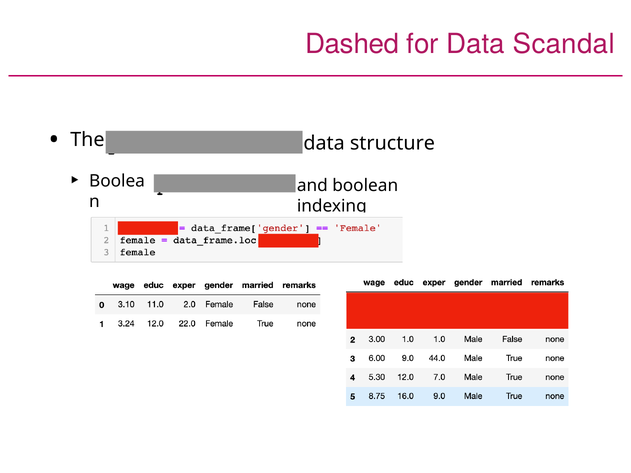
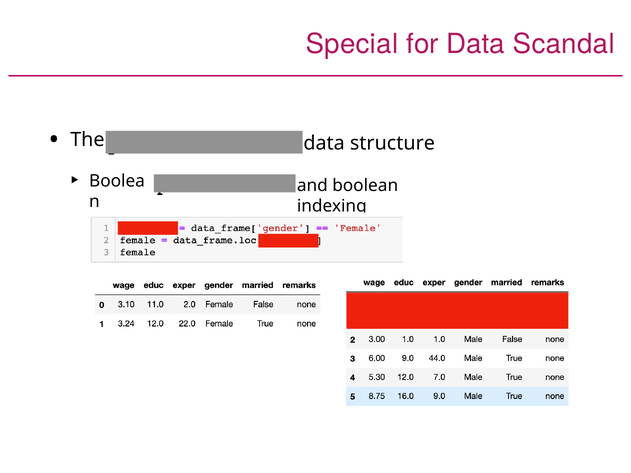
Dashed: Dashed -> Special
